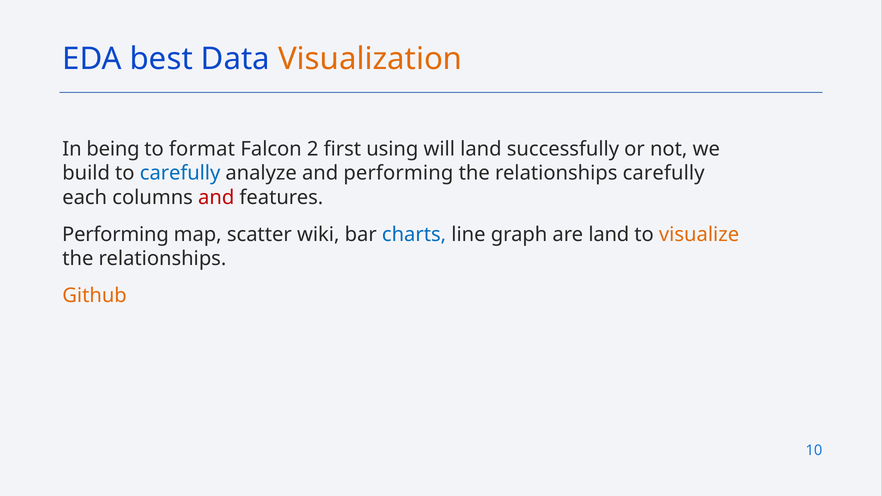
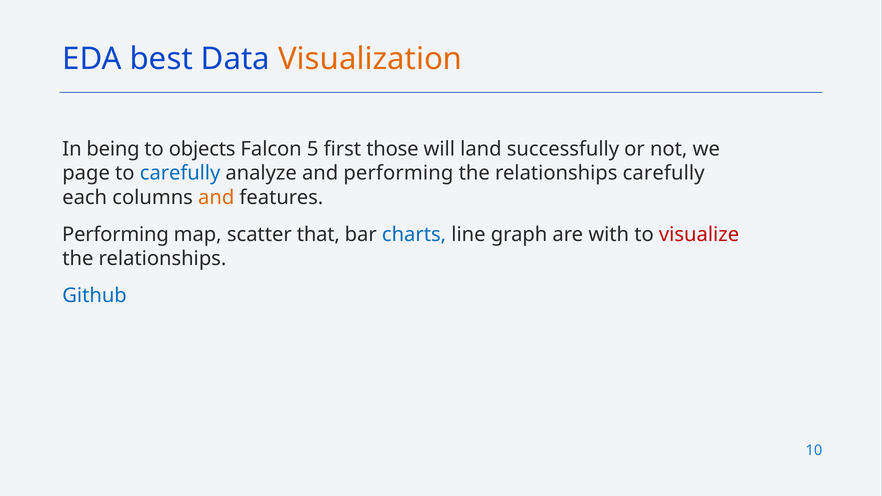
format: format -> objects
2: 2 -> 5
using: using -> those
build: build -> page
and at (216, 197) colour: red -> orange
wiki: wiki -> that
are land: land -> with
visualize colour: orange -> red
Github colour: orange -> blue
